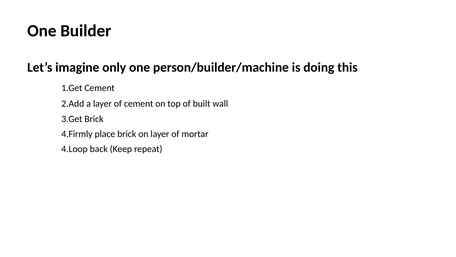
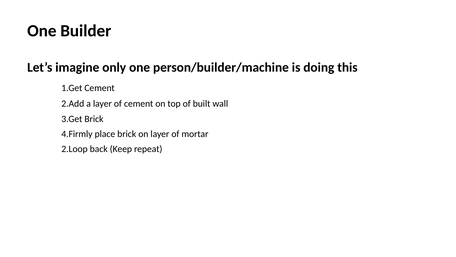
4.Loop: 4.Loop -> 2.Loop
